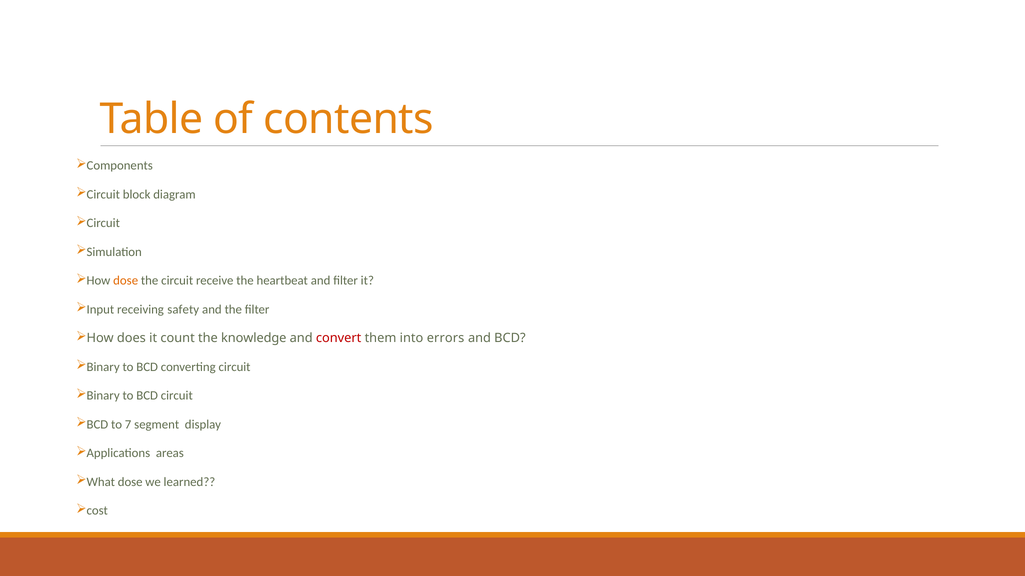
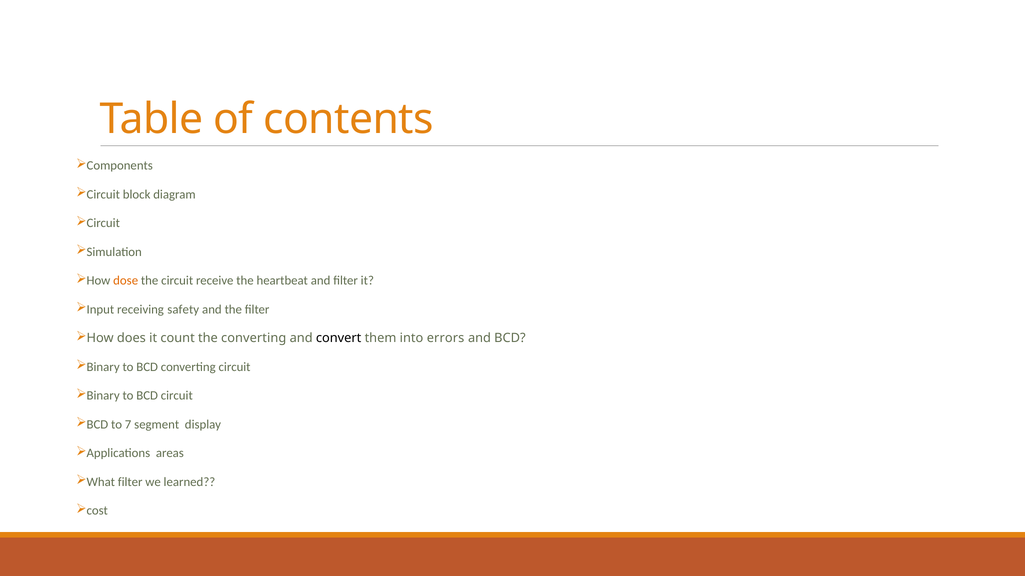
the knowledge: knowledge -> converting
convert colour: red -> black
dose at (130, 482): dose -> filter
